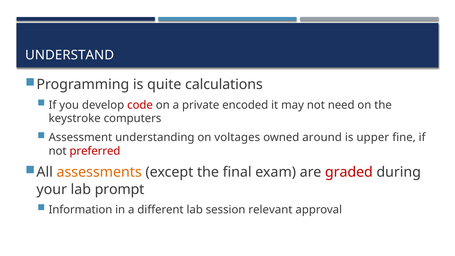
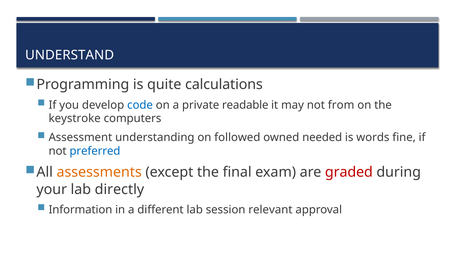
code colour: red -> blue
encoded: encoded -> readable
need: need -> from
voltages: voltages -> followed
around: around -> needed
upper: upper -> words
preferred colour: red -> blue
prompt: prompt -> directly
